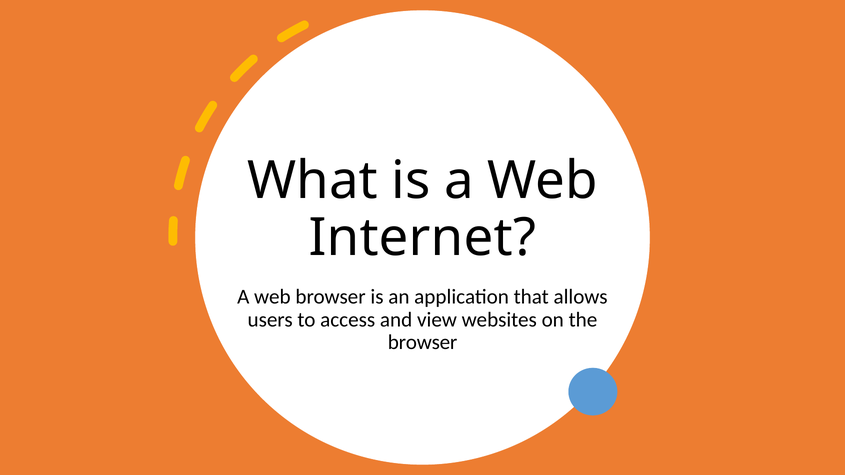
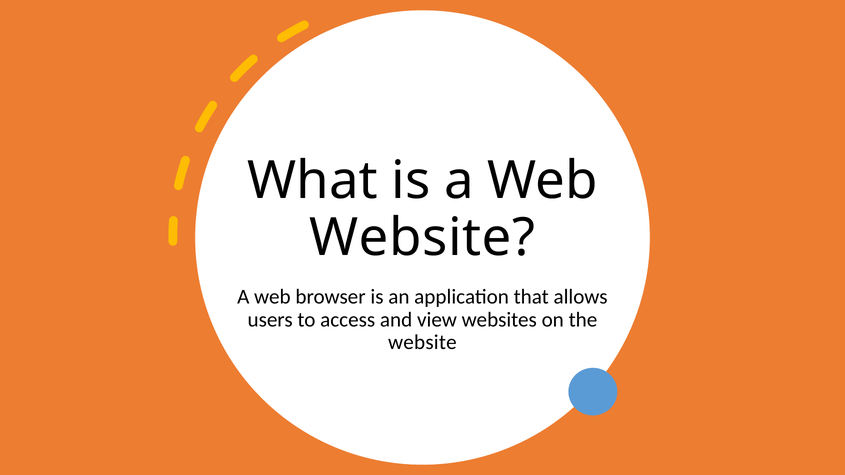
Internet at (422, 238): Internet -> Website
browser at (423, 343): browser -> website
